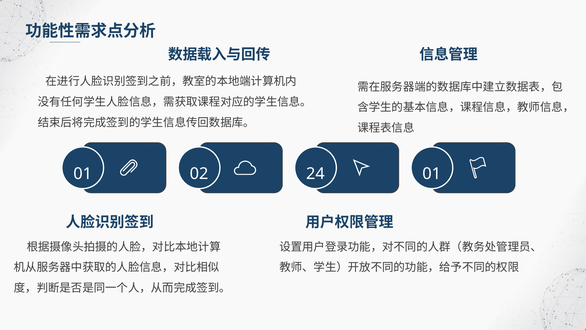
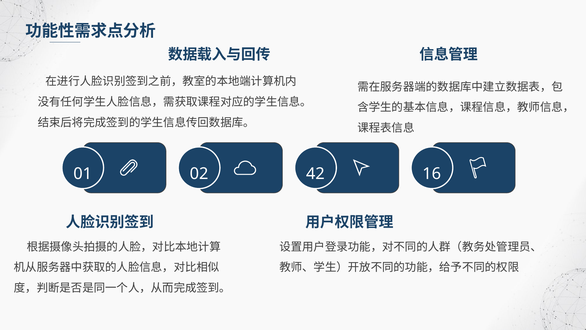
24: 24 -> 42
02 01: 01 -> 16
